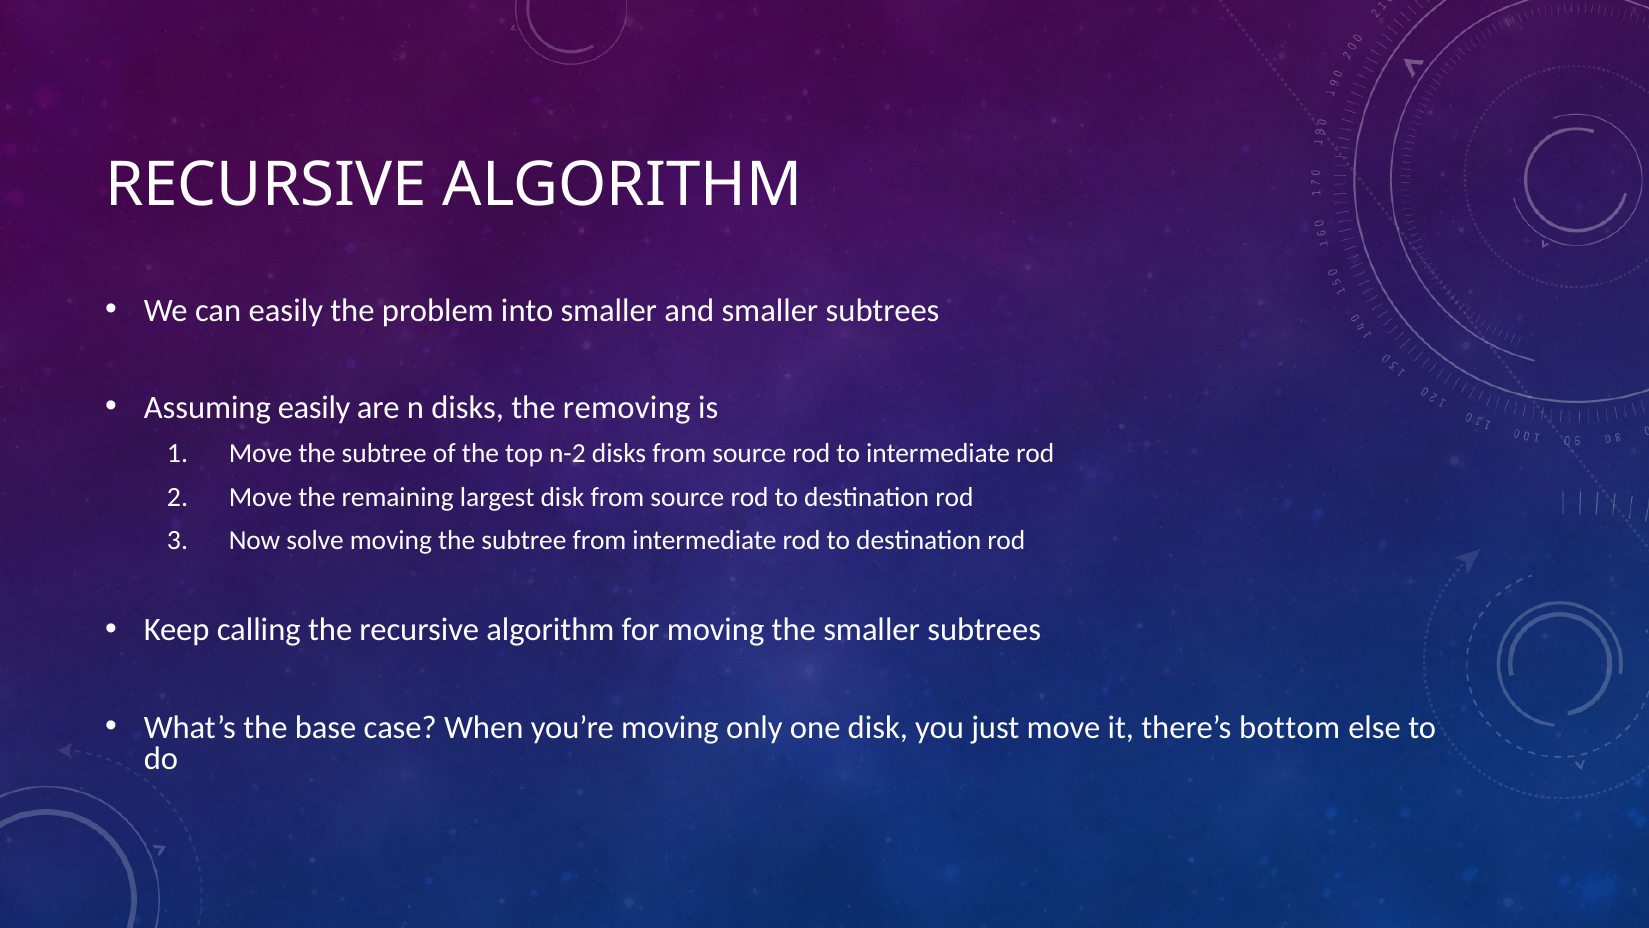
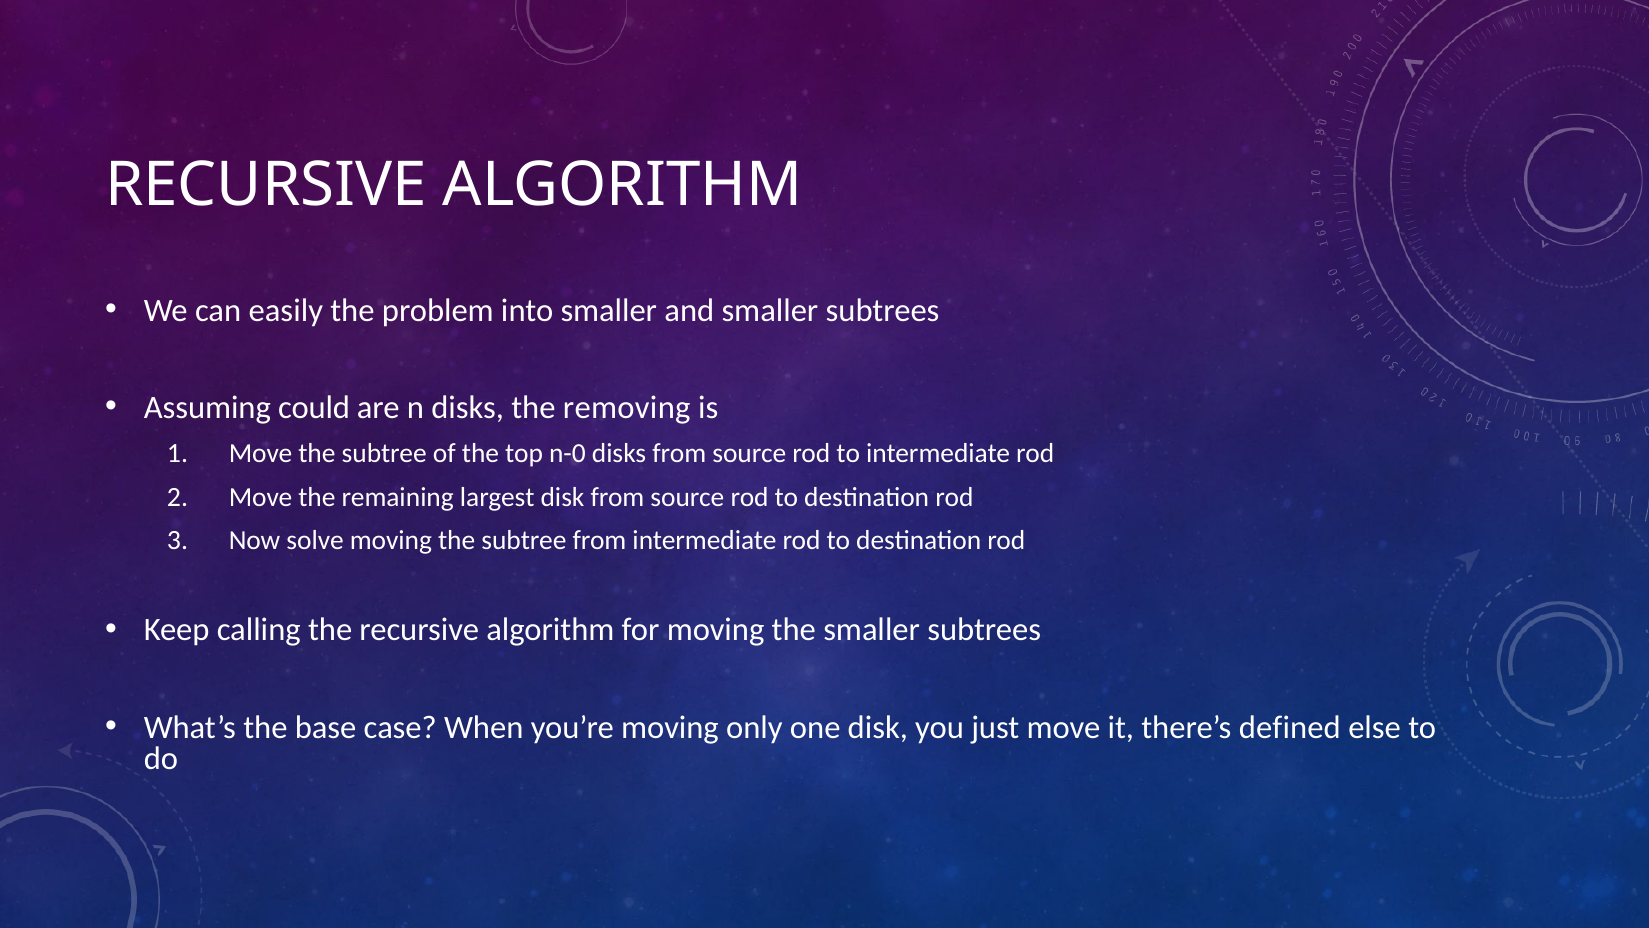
Assuming easily: easily -> could
n-2: n-2 -> n-0
bottom: bottom -> defined
